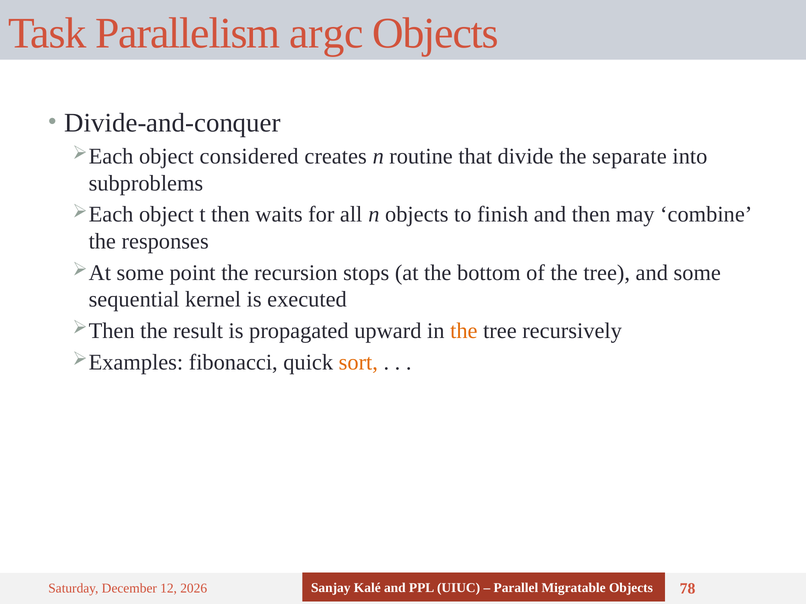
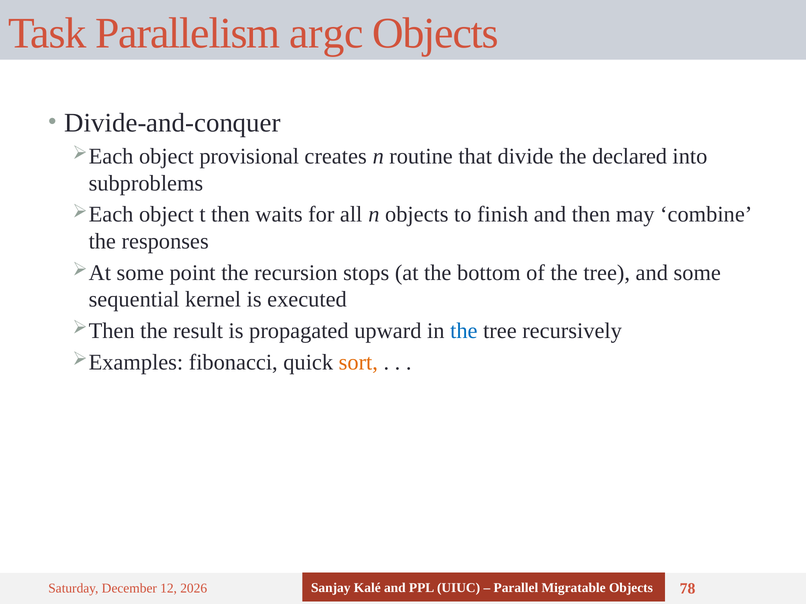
considered: considered -> provisional
separate: separate -> declared
the at (464, 331) colour: orange -> blue
